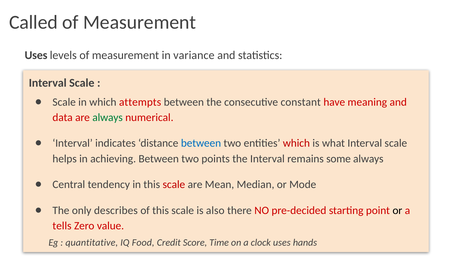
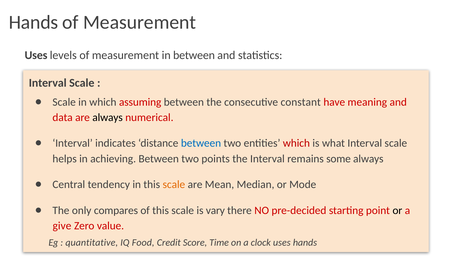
Called at (33, 22): Called -> Hands
in variance: variance -> between
attempts: attempts -> assuming
always at (108, 118) colour: green -> black
scale at (174, 185) colour: red -> orange
describes: describes -> compares
also: also -> vary
tells: tells -> give
